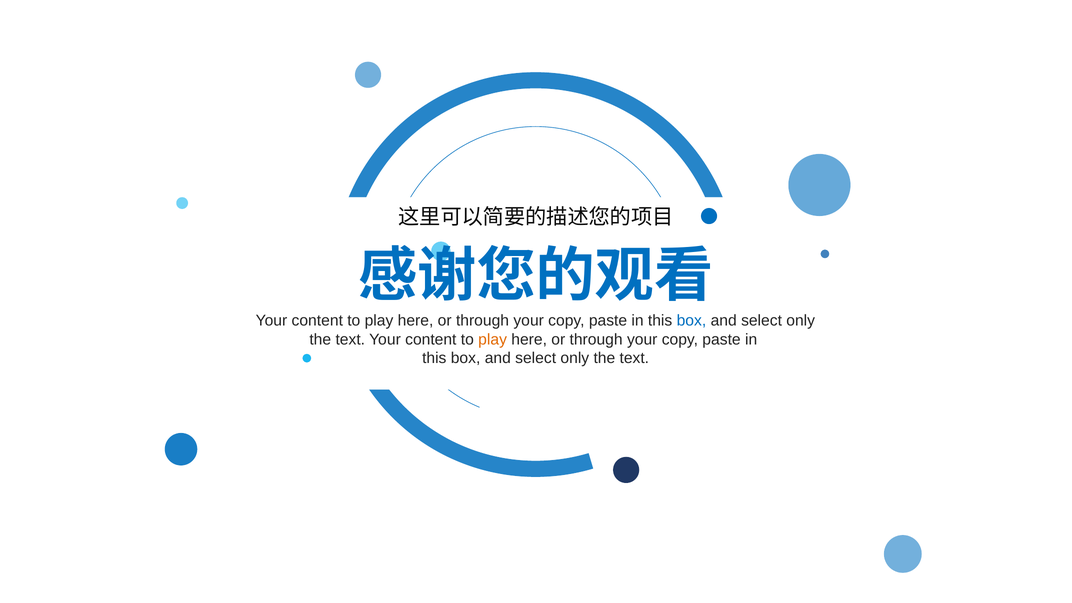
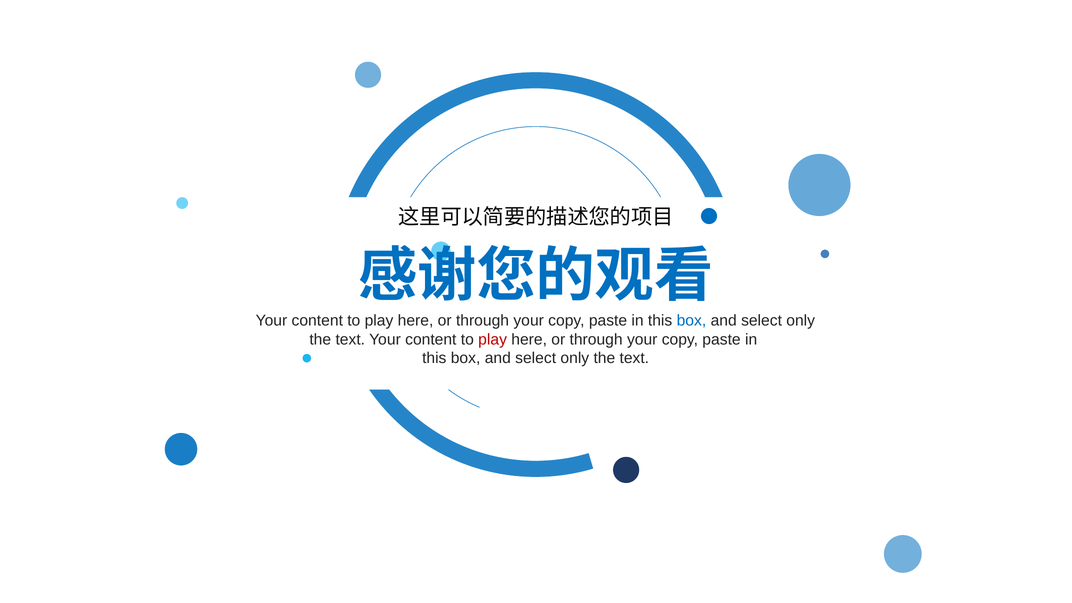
play at (493, 339) colour: orange -> red
